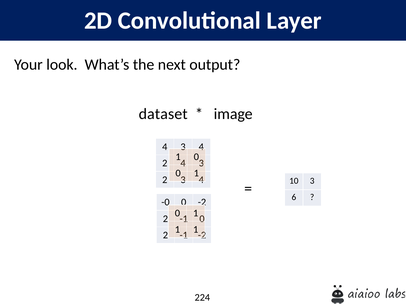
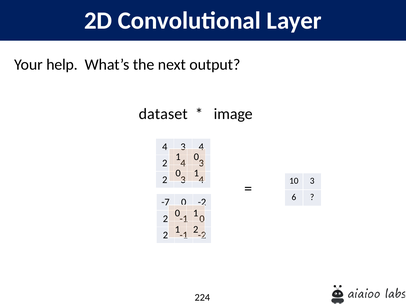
look: look -> help
-0: -0 -> -7
1 at (196, 230): 1 -> 2
